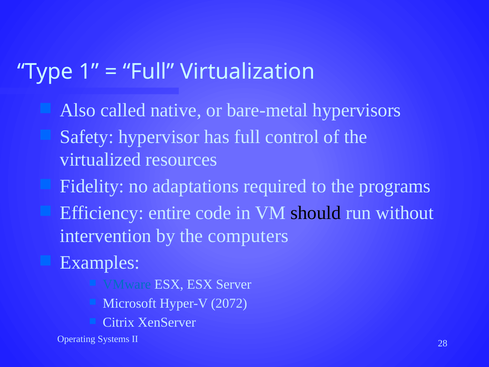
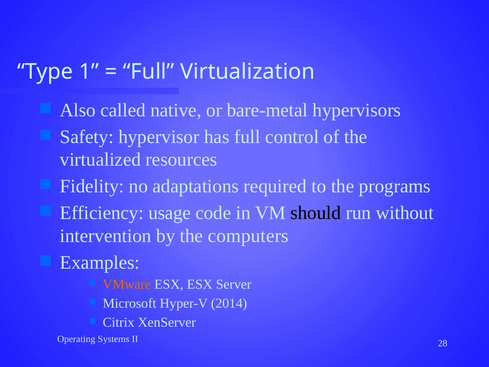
entire: entire -> usage
VMware colour: blue -> orange
2072: 2072 -> 2014
